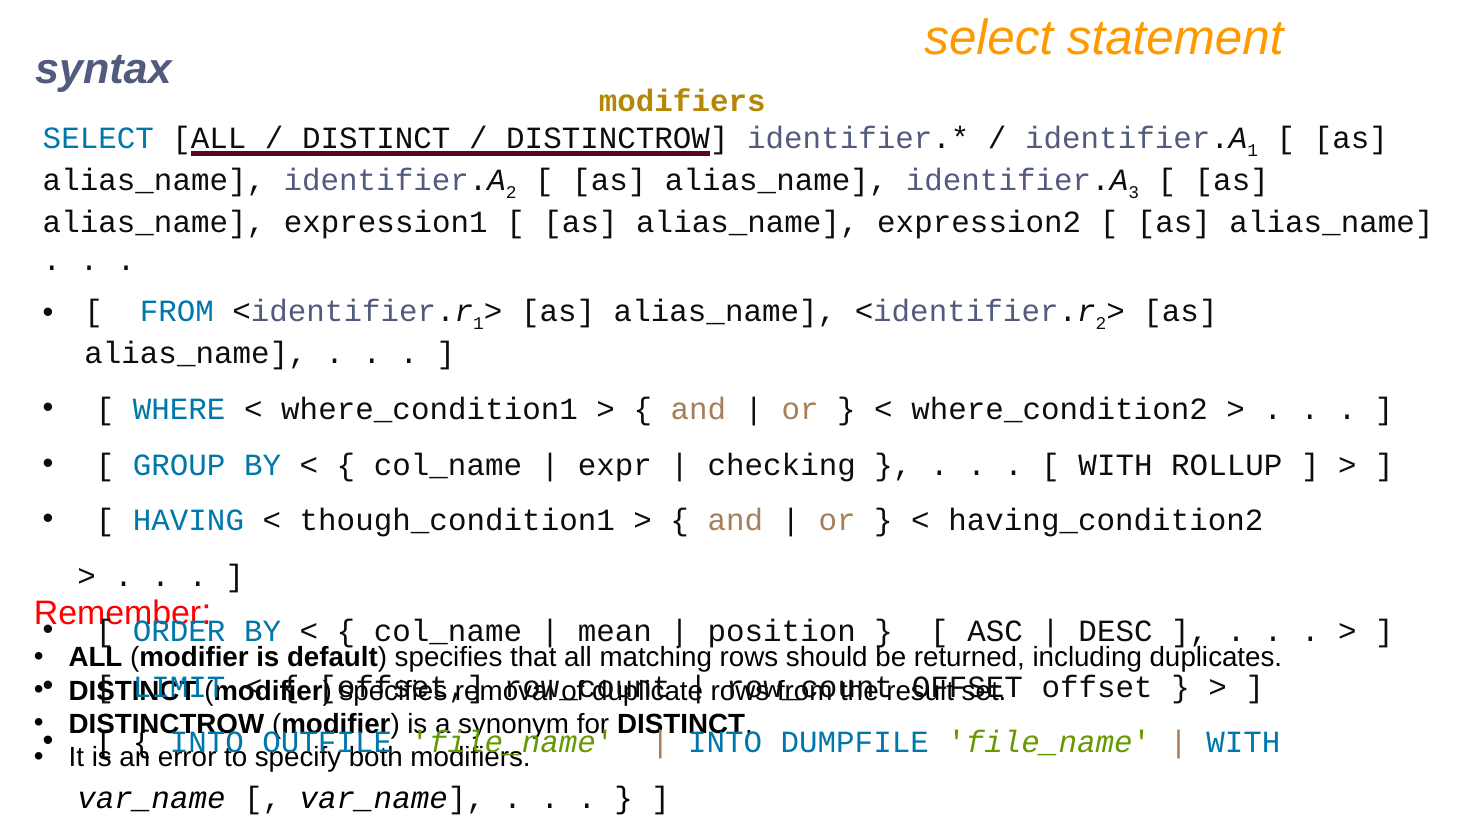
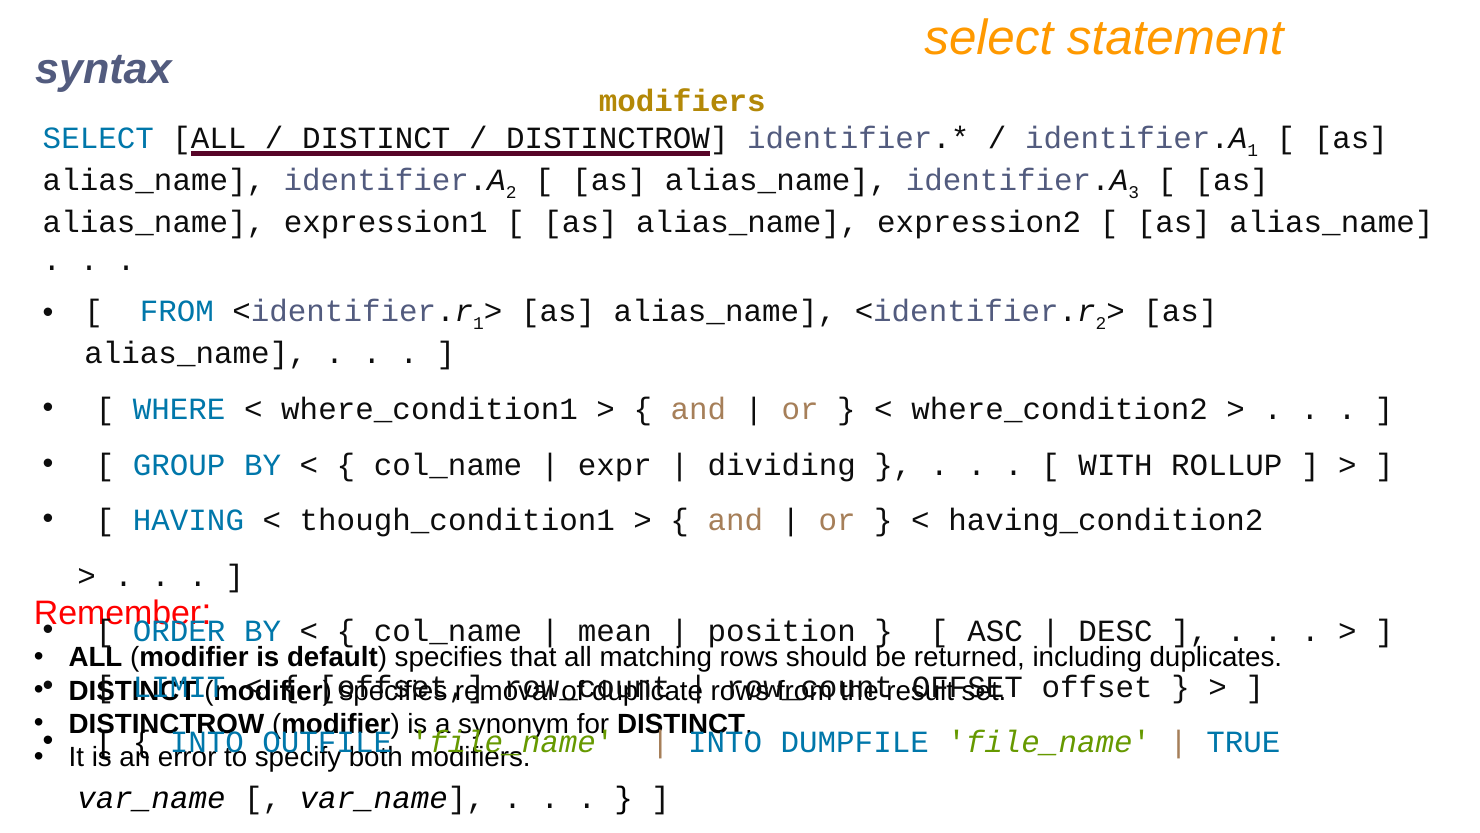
checking: checking -> dividing
WITH at (1243, 742): WITH -> TRUE
